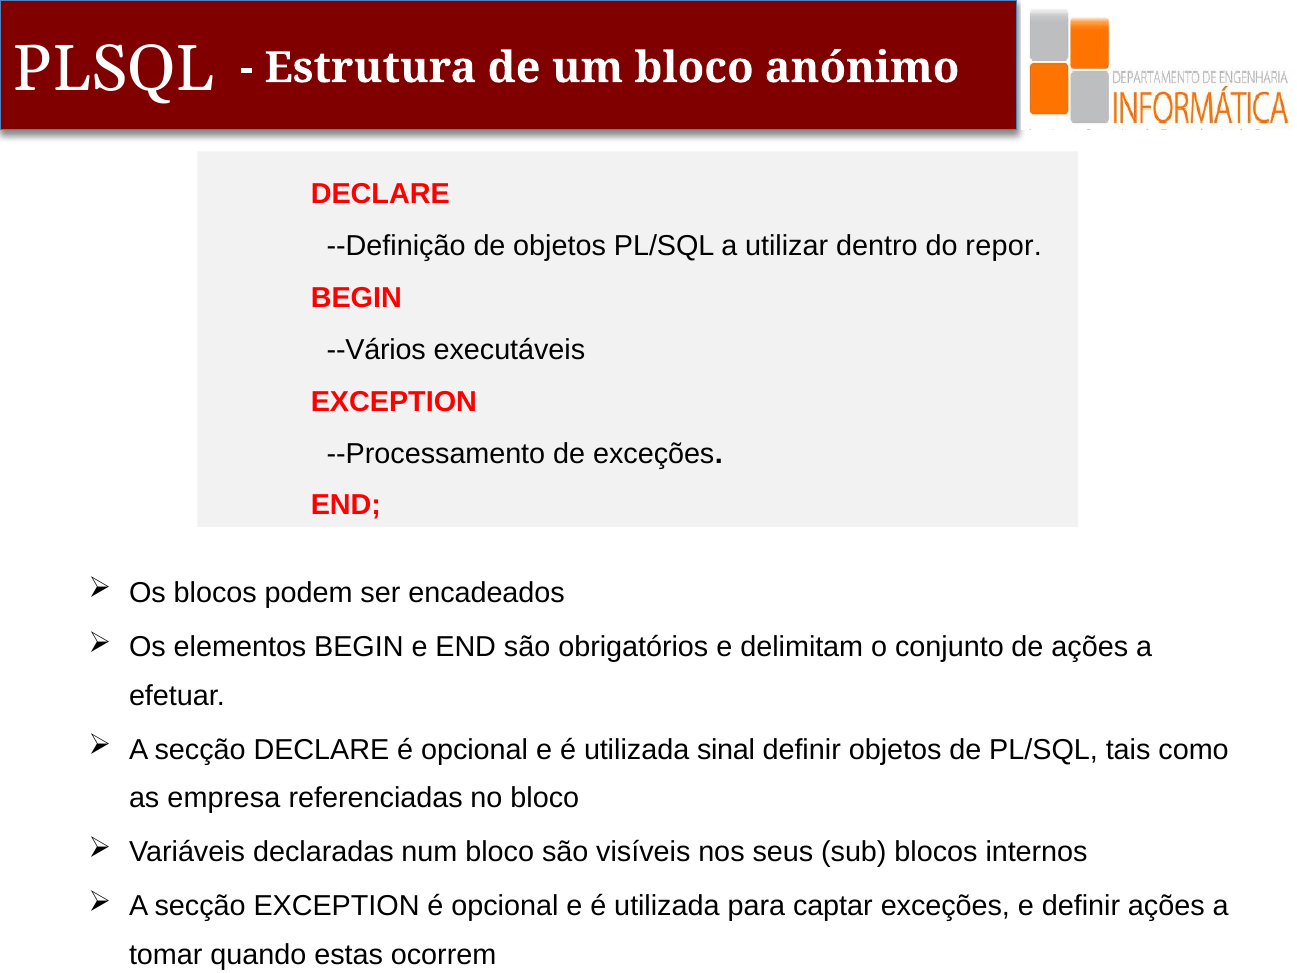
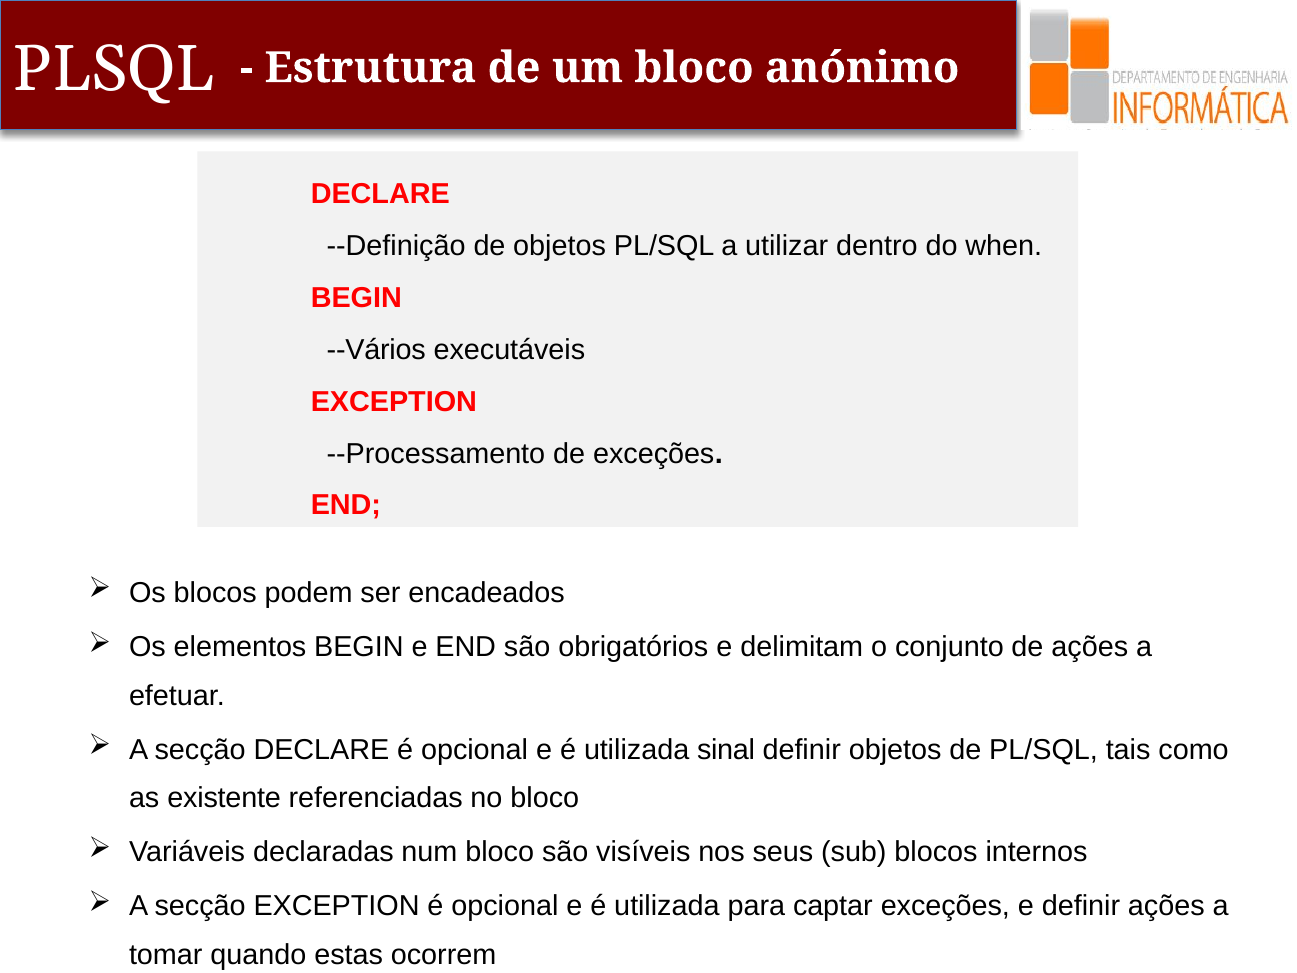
repor: repor -> when
empresa: empresa -> existente
